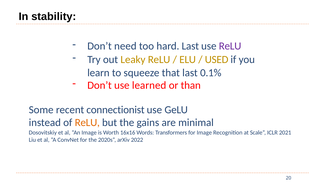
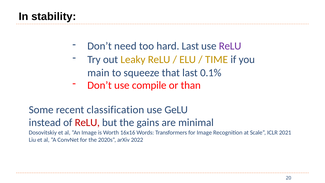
USED: USED -> TIME
learn: learn -> main
learned: learned -> compile
connectionist: connectionist -> classification
ReLU at (87, 123) colour: orange -> red
